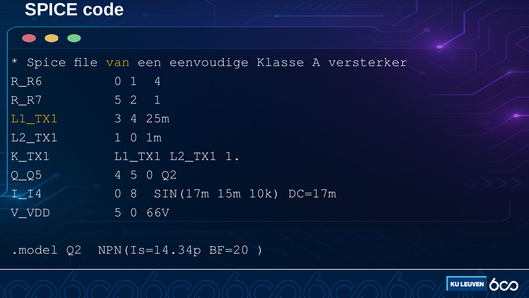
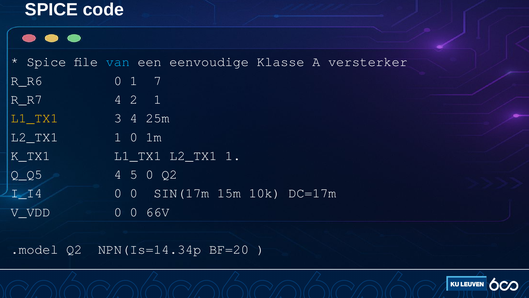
van colour: yellow -> light blue
1 4: 4 -> 7
R_R7 5: 5 -> 4
I_I4 0 8: 8 -> 0
V_VDD 5: 5 -> 0
